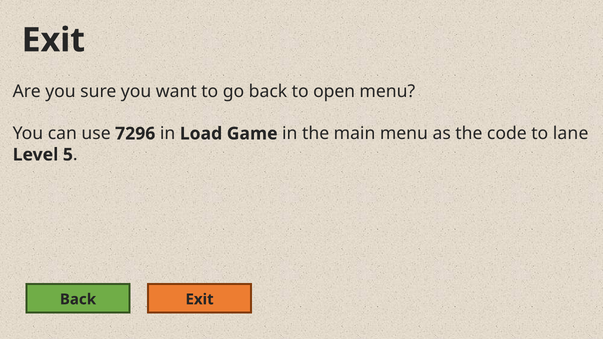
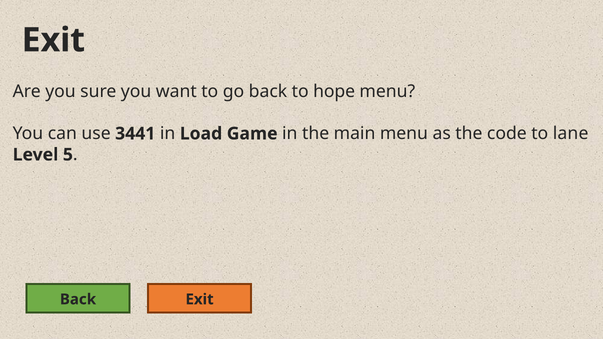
open: open -> hope
7296: 7296 -> 3441
